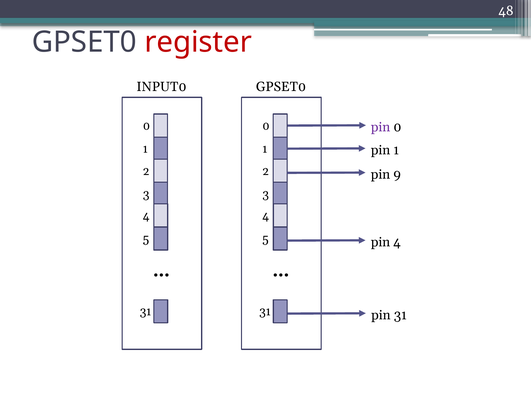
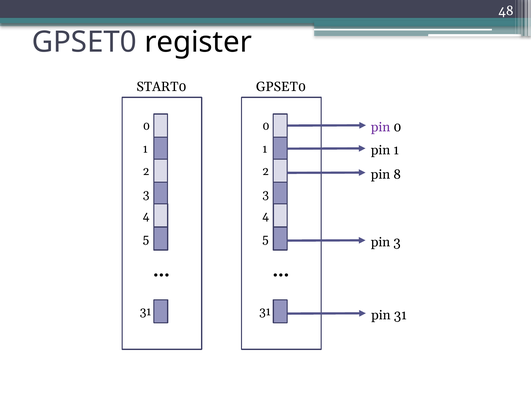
register colour: red -> black
INPUT0: INPUT0 -> START0
9: 9 -> 8
pin 4: 4 -> 3
